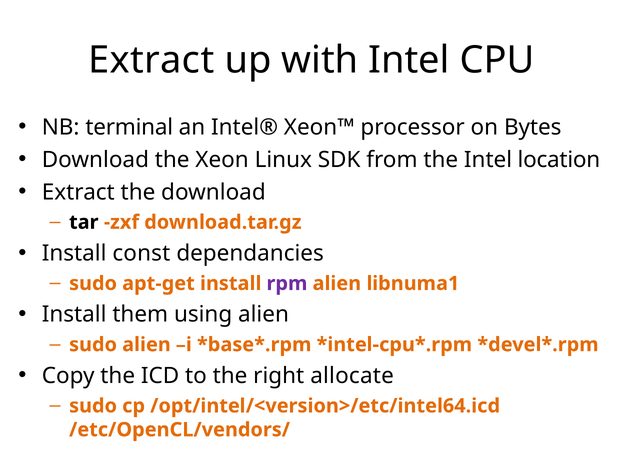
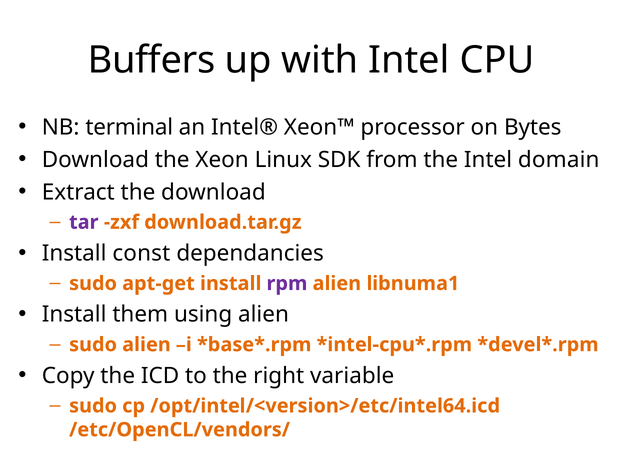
Extract at (151, 60): Extract -> Buffers
location: location -> domain
tar colour: black -> purple
allocate: allocate -> variable
